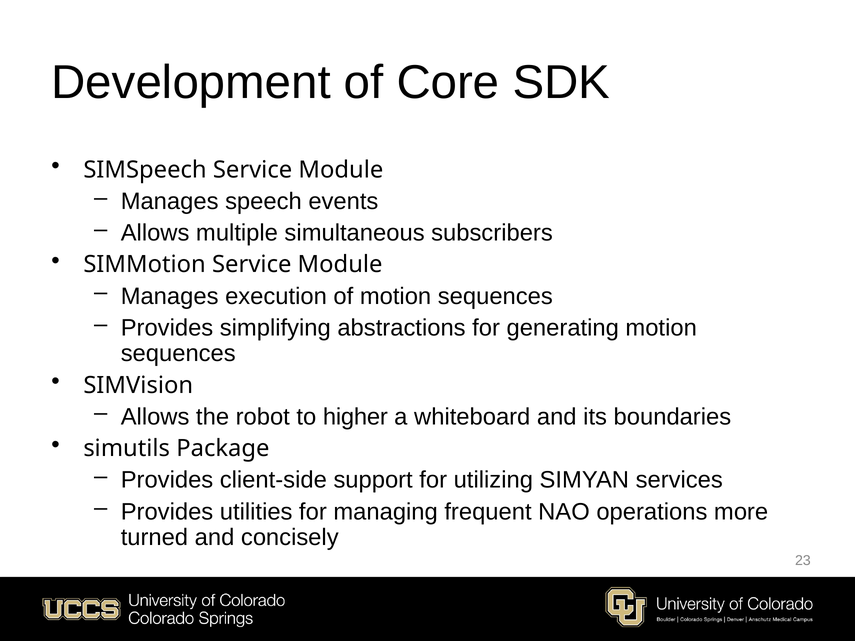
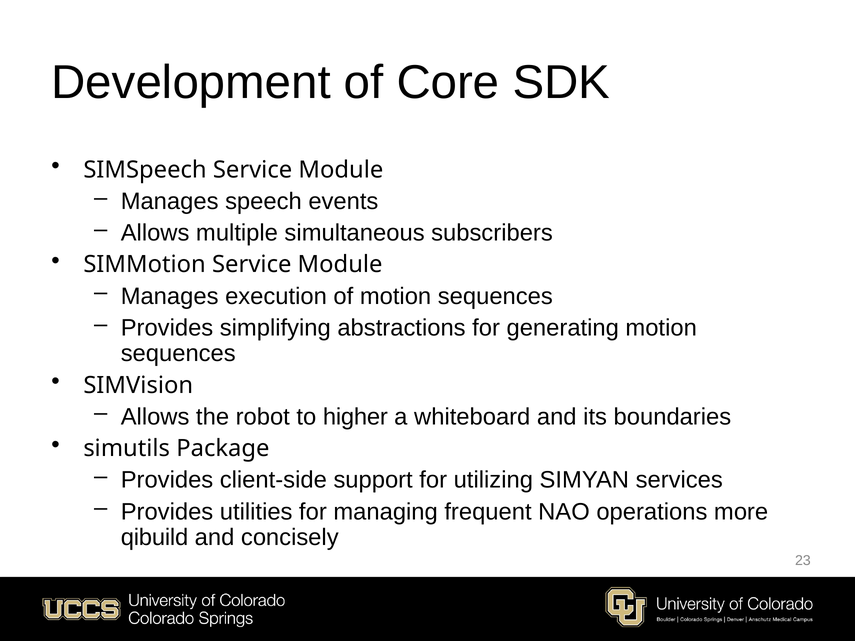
turned: turned -> qibuild
